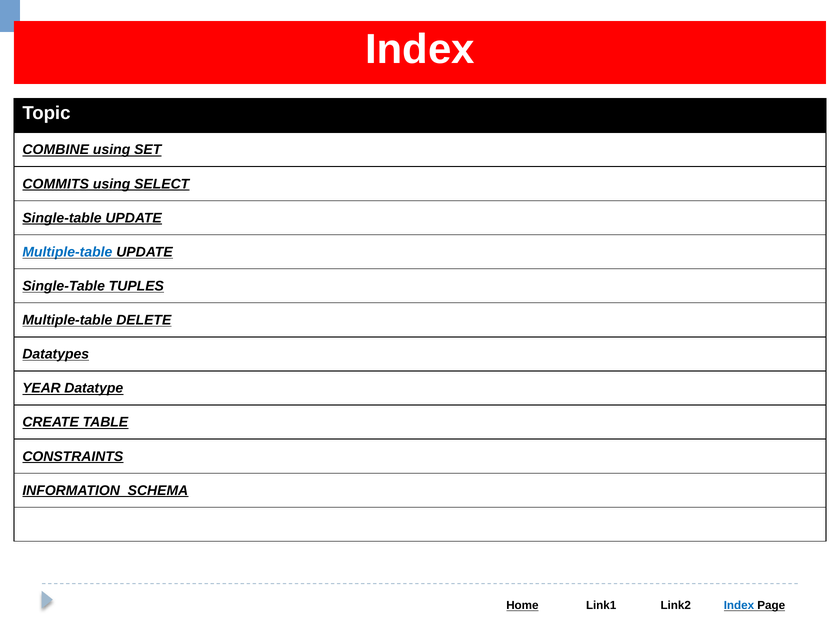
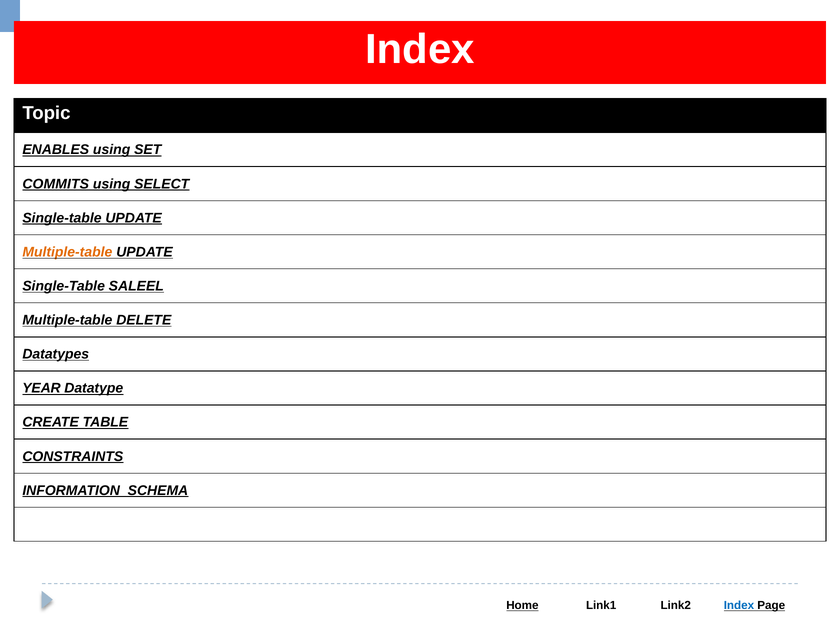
COMBINE: COMBINE -> ENABLES
Multiple-table at (67, 252) colour: blue -> orange
TUPLES: TUPLES -> SALEEL
